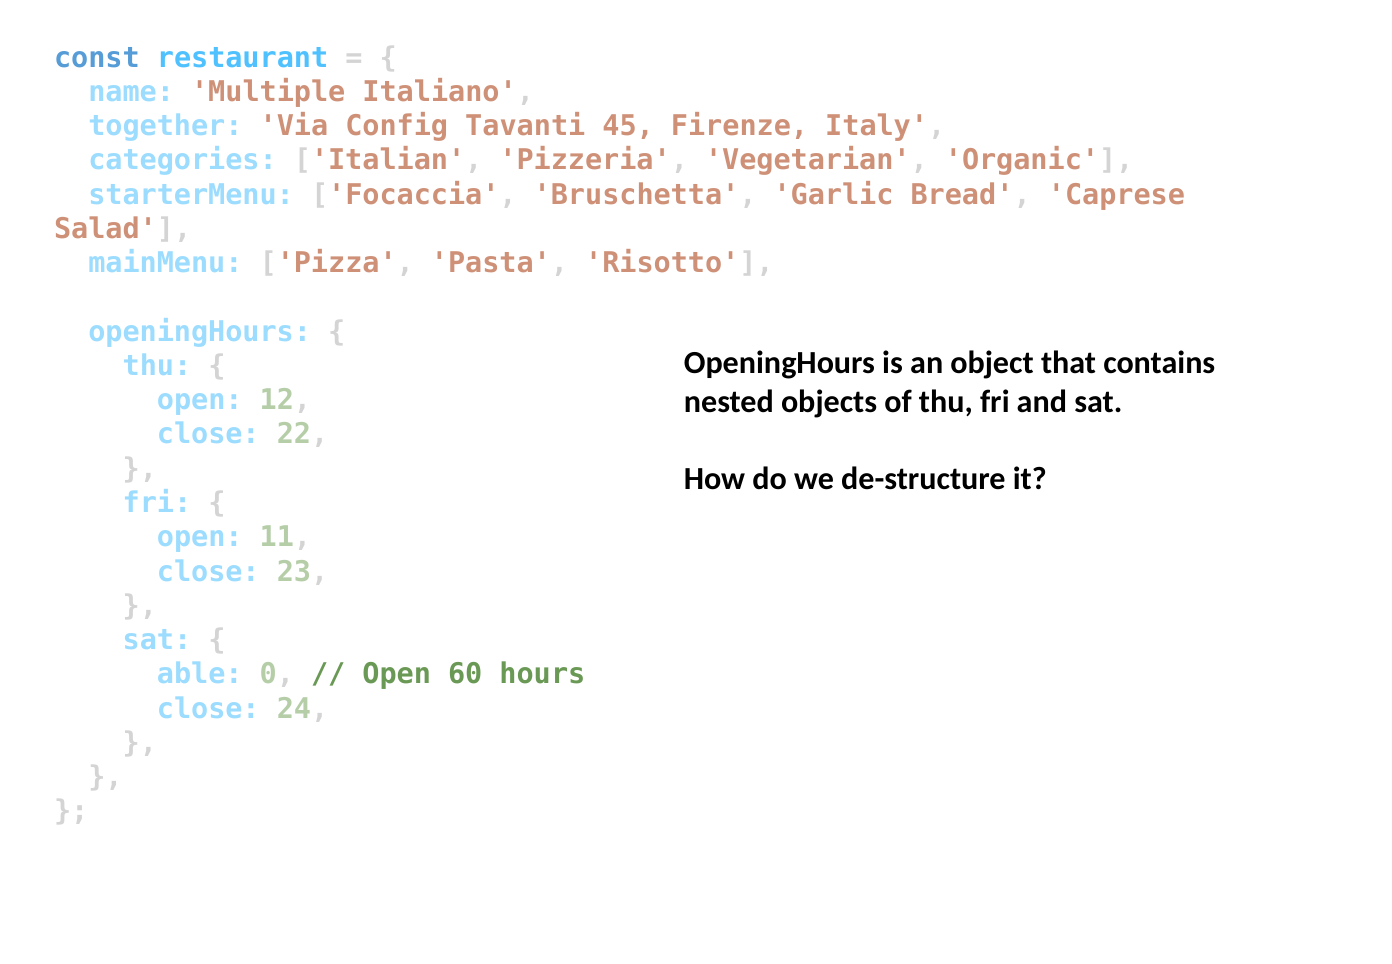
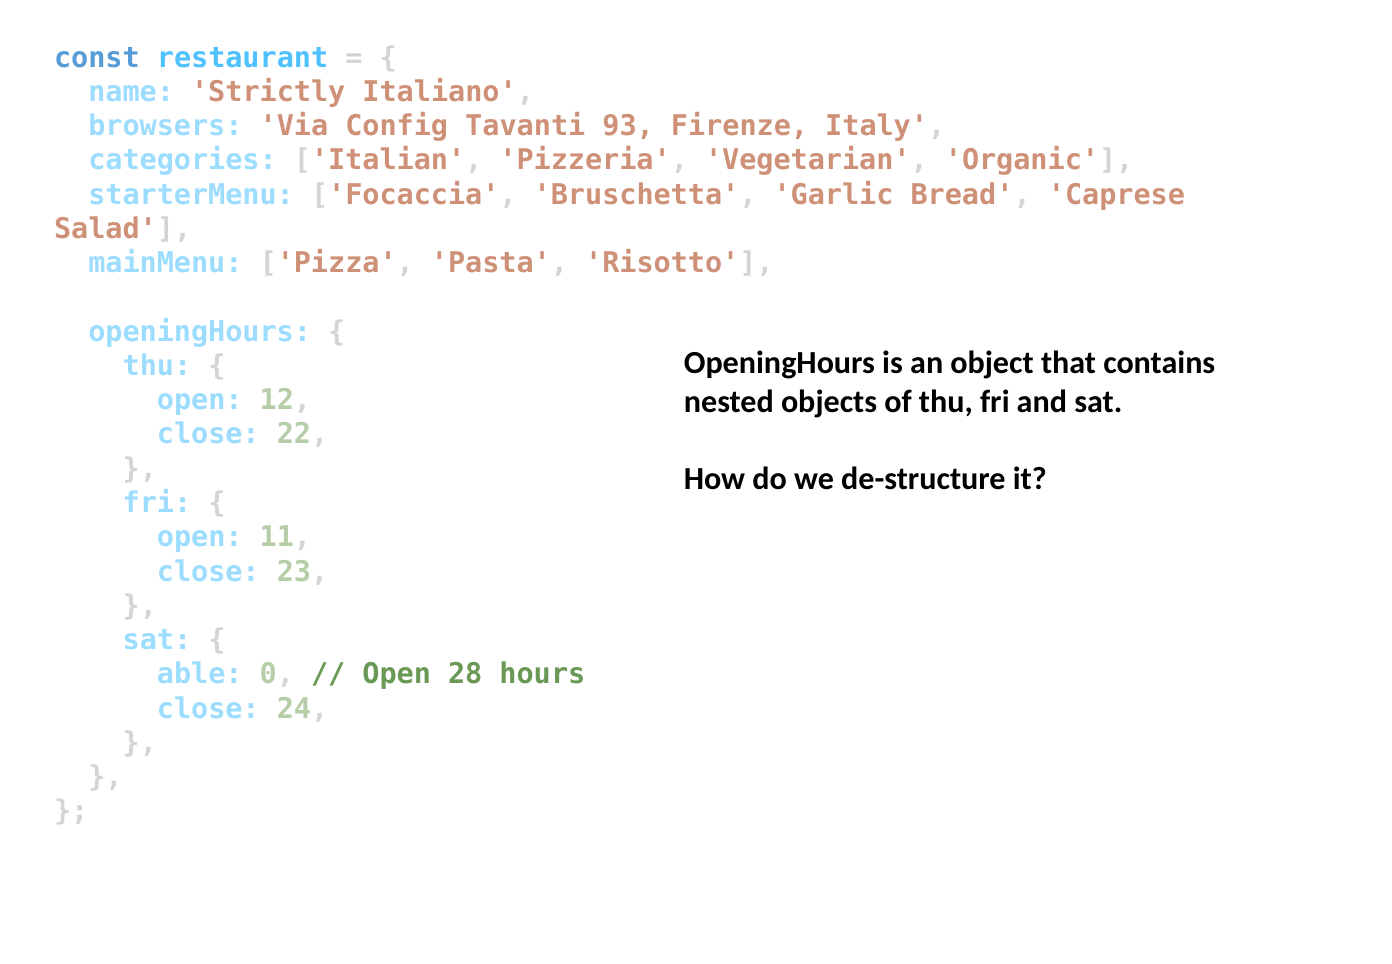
Multiple: Multiple -> Strictly
together: together -> browsers
45: 45 -> 93
60: 60 -> 28
